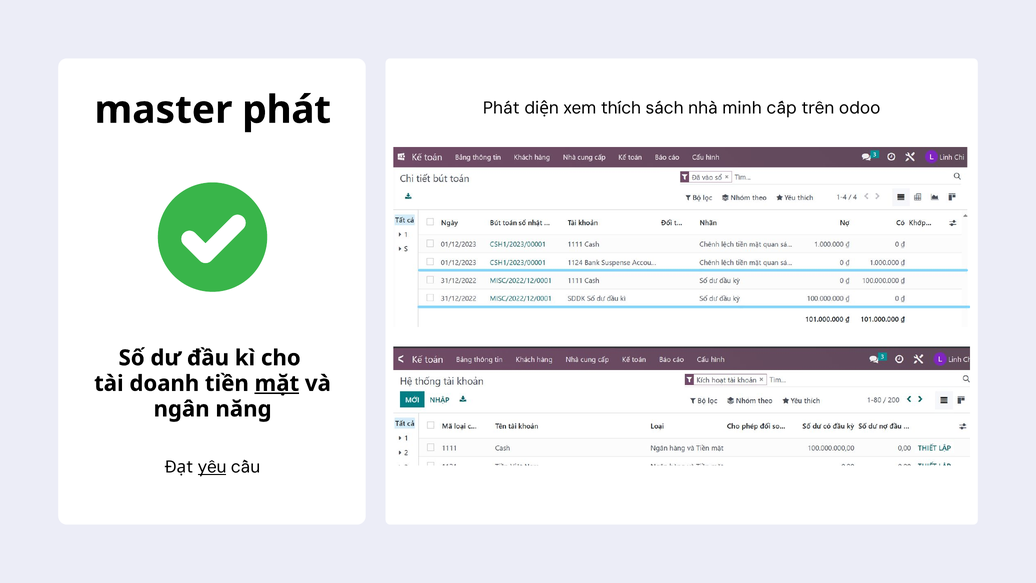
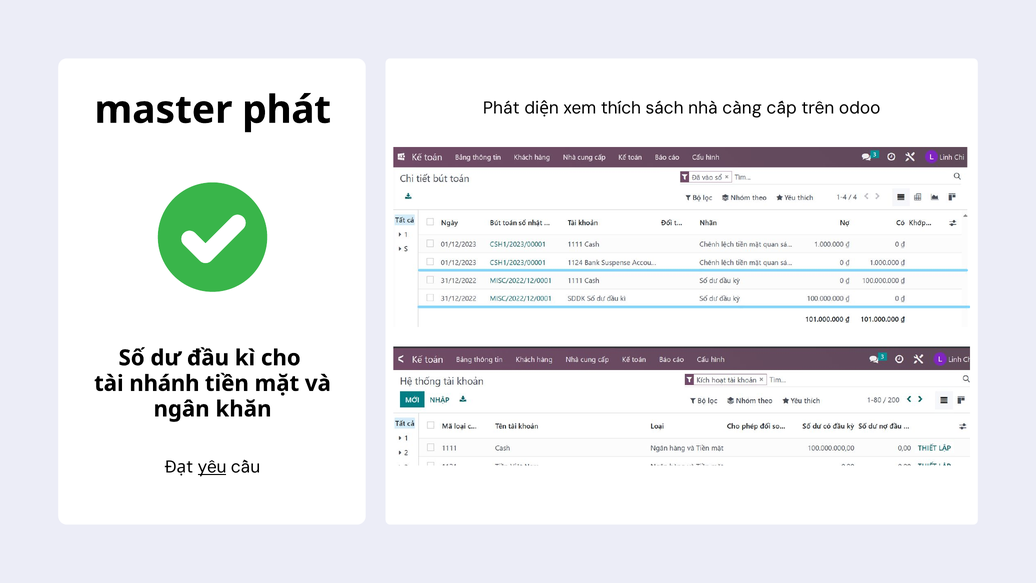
minh: minh -> càng
doanh: doanh -> nhánh
mặt underline: present -> none
năng: năng -> khăn
